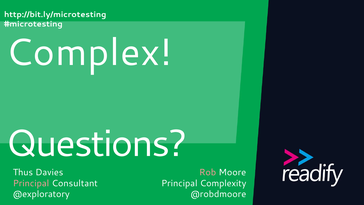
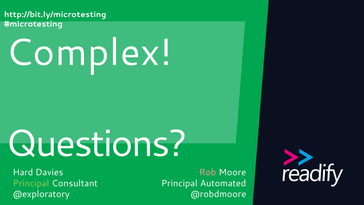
Thus: Thus -> Hard
Principal at (31, 183) colour: pink -> light green
Complexity: Complexity -> Automated
